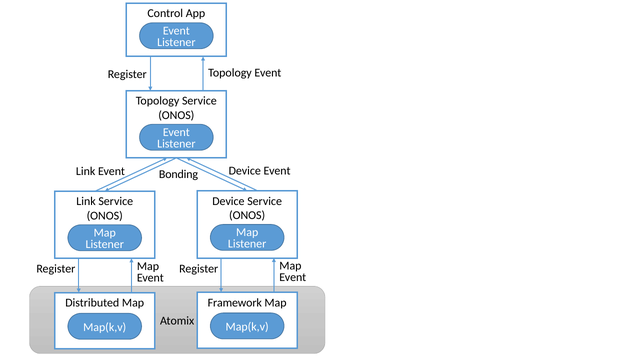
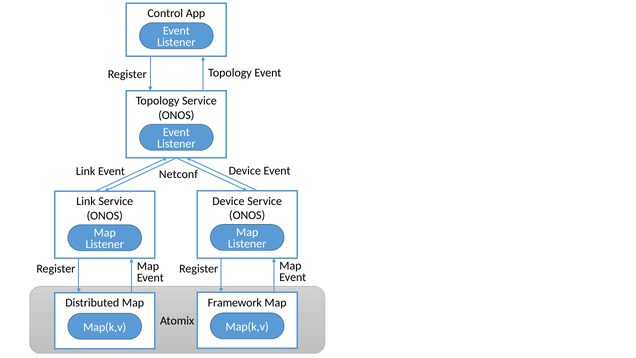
Bonding: Bonding -> Netconf
